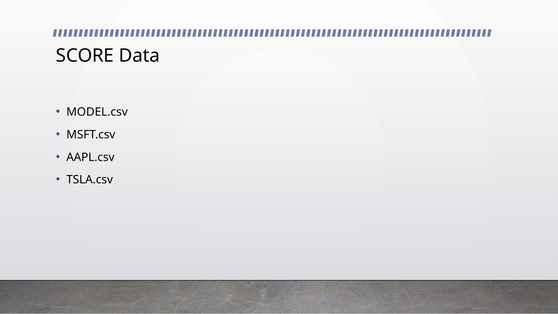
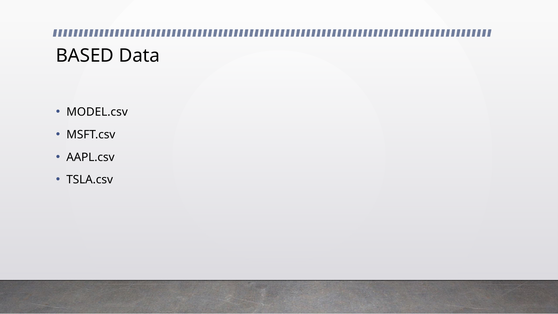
SCORE: SCORE -> BASED
